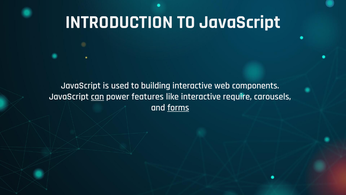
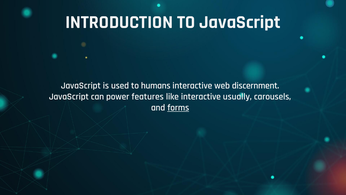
building: building -> humans
components: components -> discernment
can underline: present -> none
require: require -> usually
